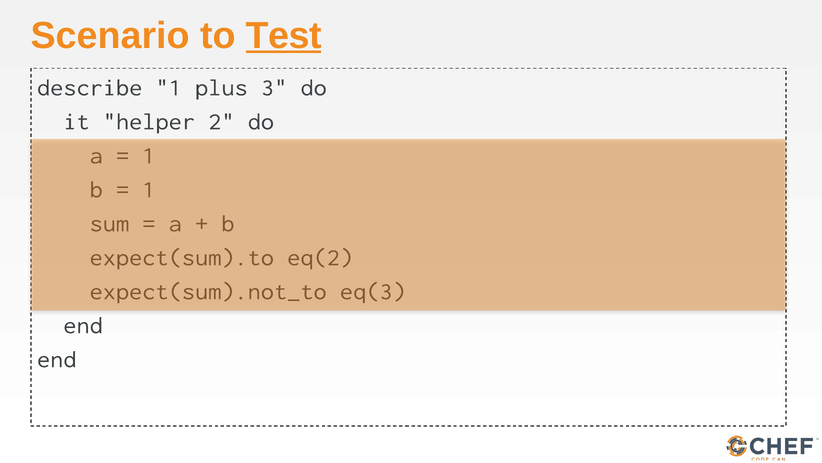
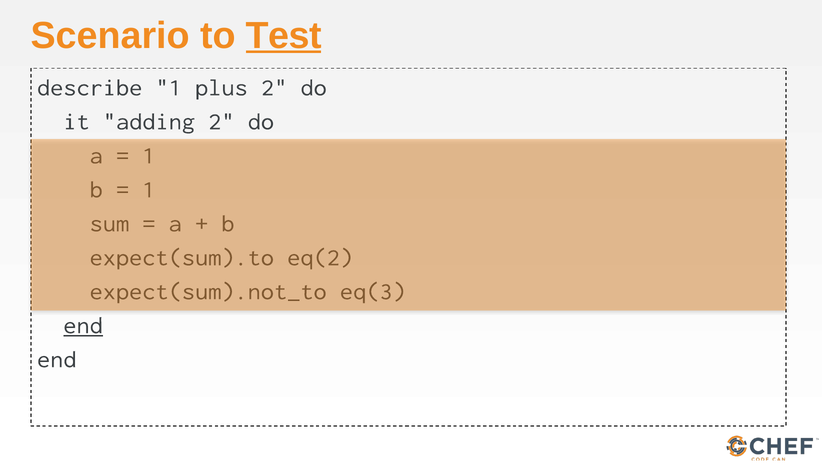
plus 3: 3 -> 2
helper: helper -> adding
end at (83, 325) underline: none -> present
